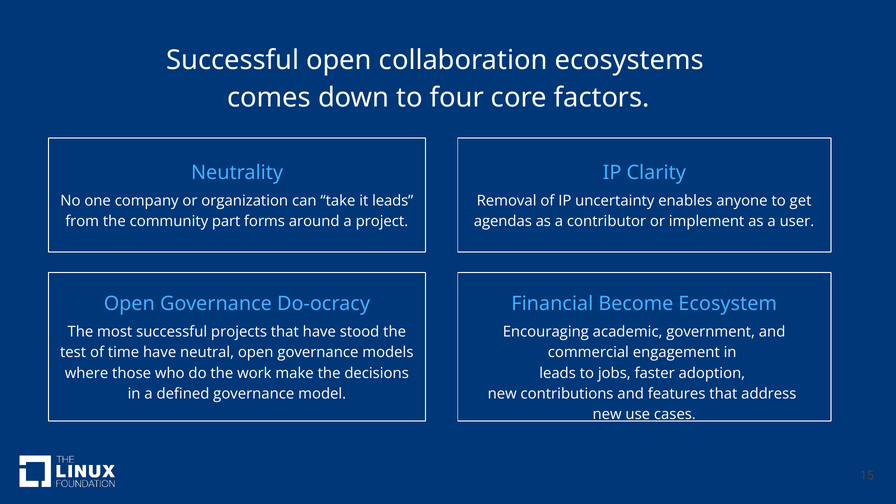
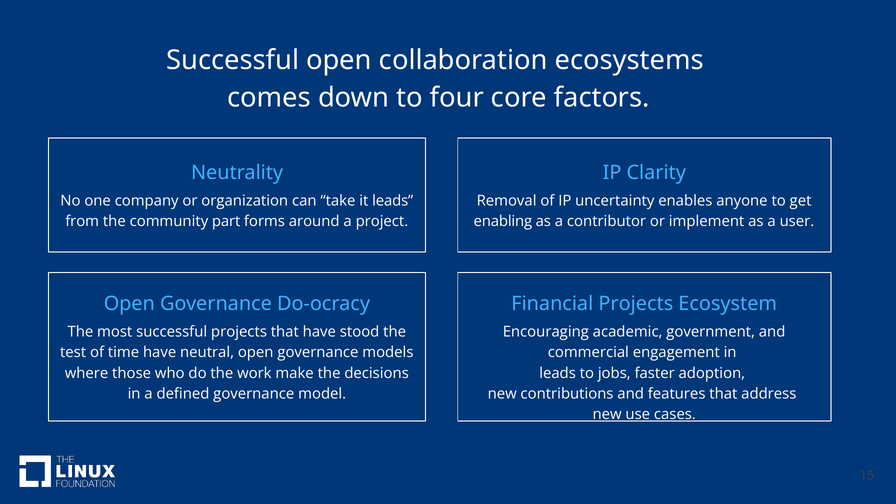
agendas: agendas -> enabling
Financial Become: Become -> Projects
